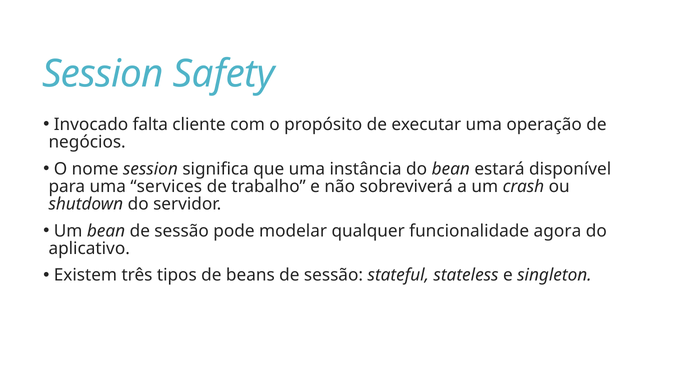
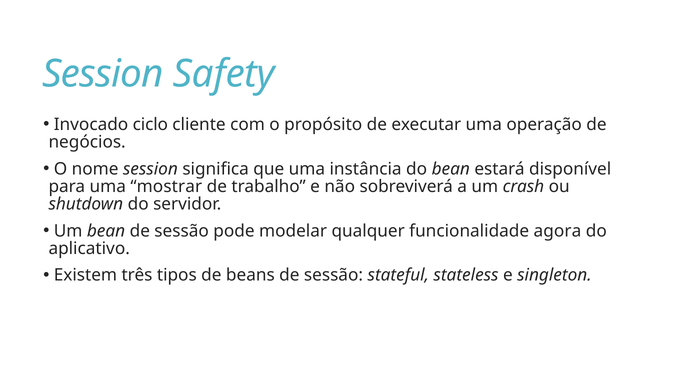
falta: falta -> ciclo
services: services -> mostrar
